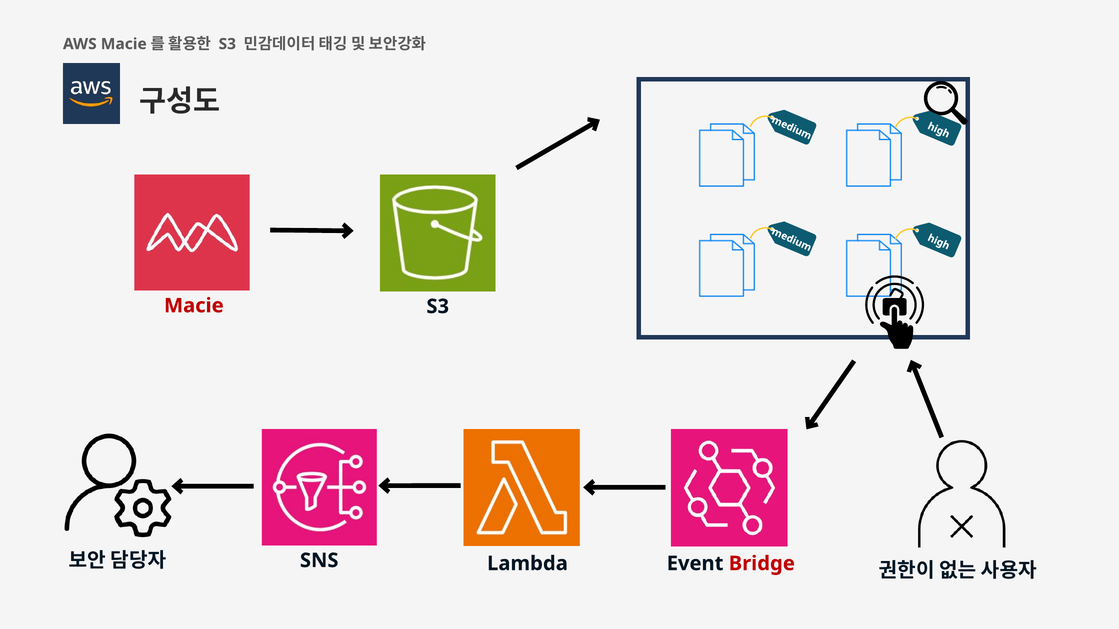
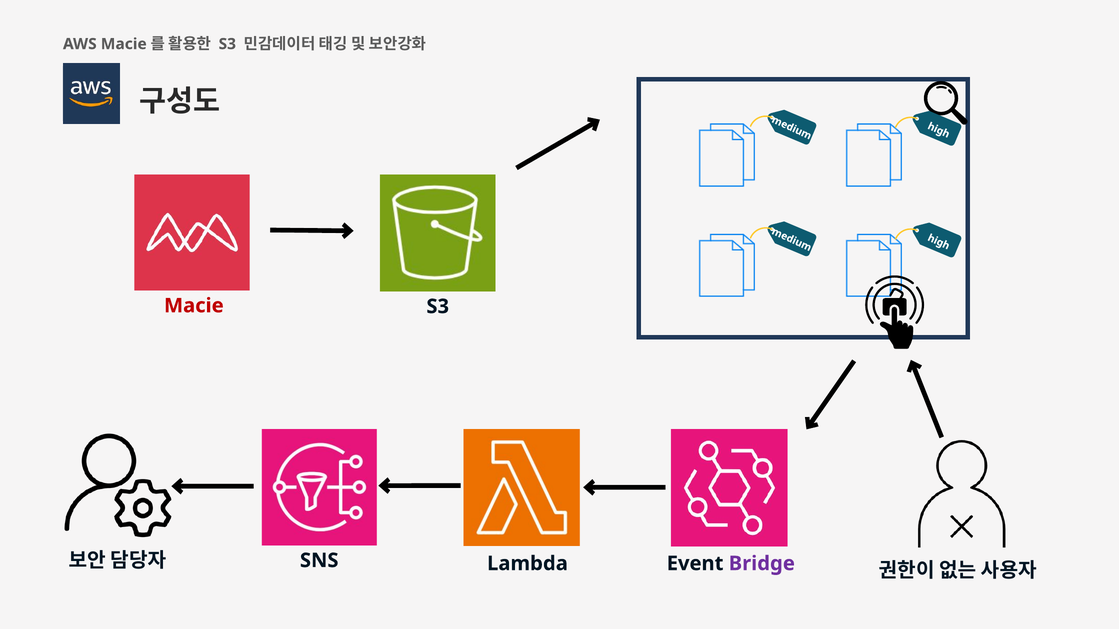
Bridge colour: red -> purple
